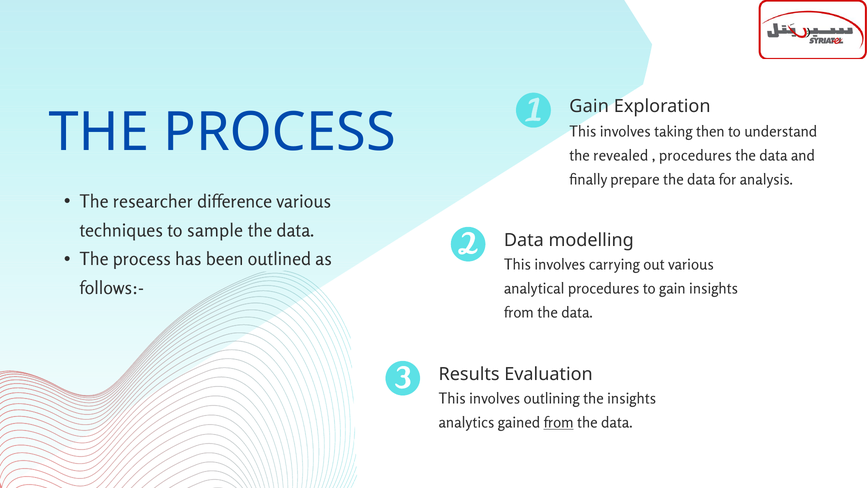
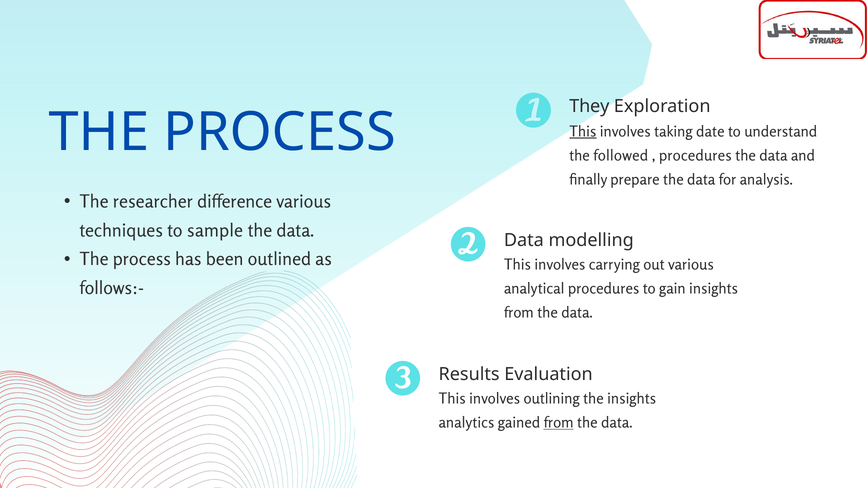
Gain at (589, 106): Gain -> They
This at (583, 131) underline: none -> present
then: then -> date
revealed: revealed -> followed
